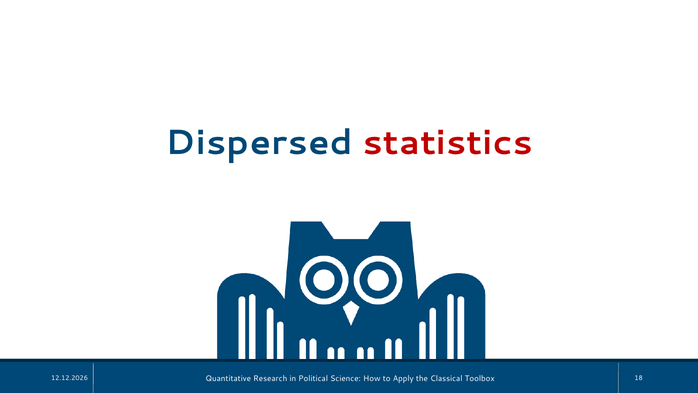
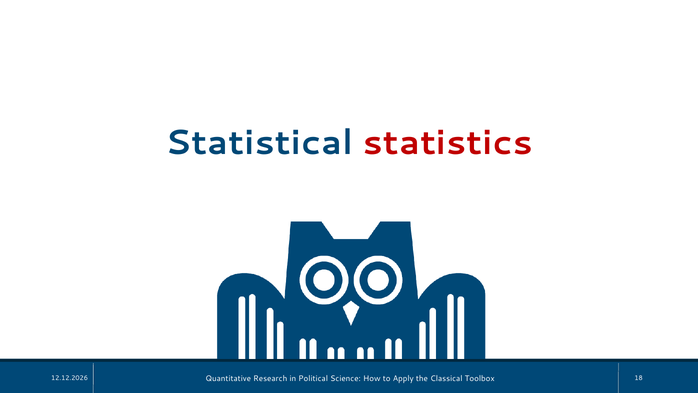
Dispersed: Dispersed -> Statistical
